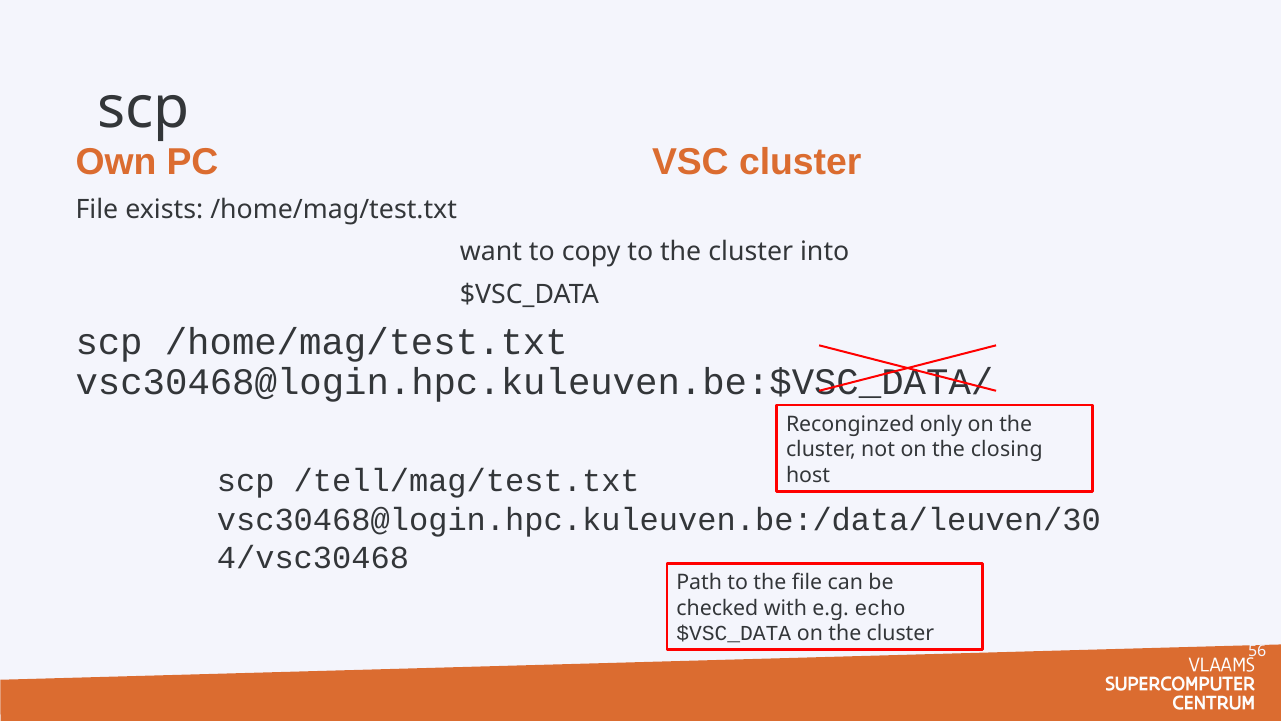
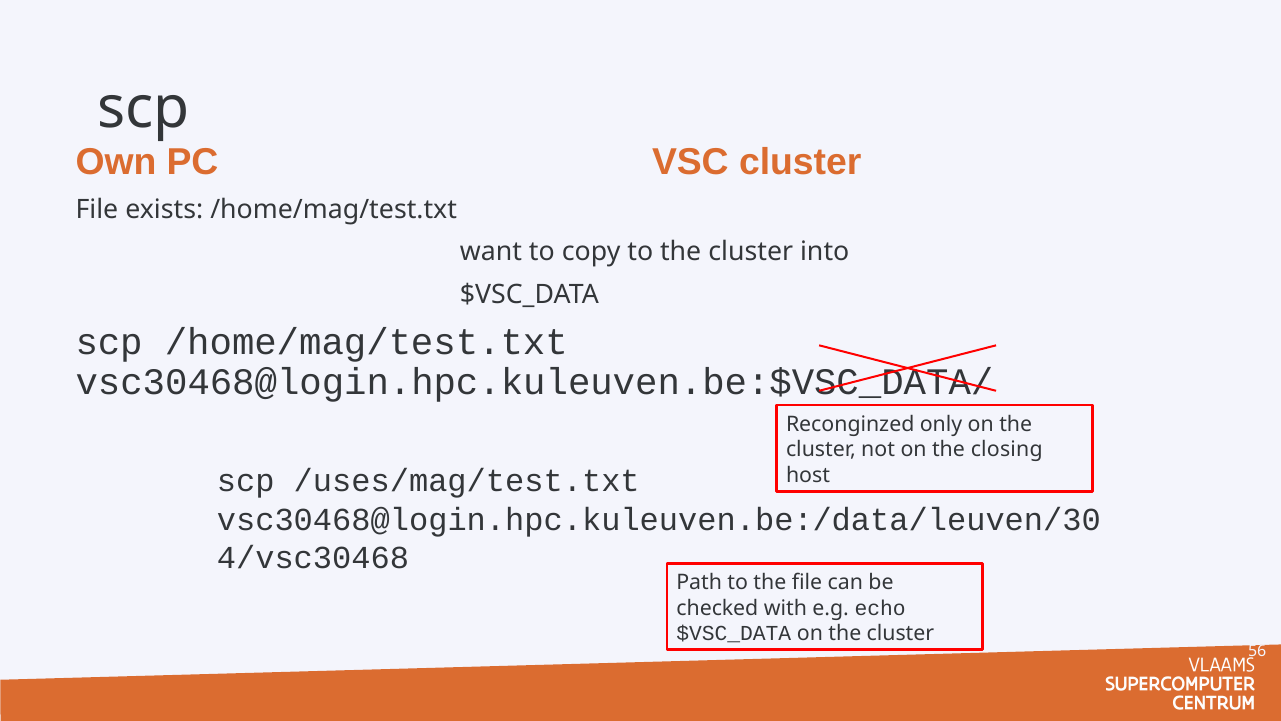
/tell/mag/test.txt: /tell/mag/test.txt -> /uses/mag/test.txt
